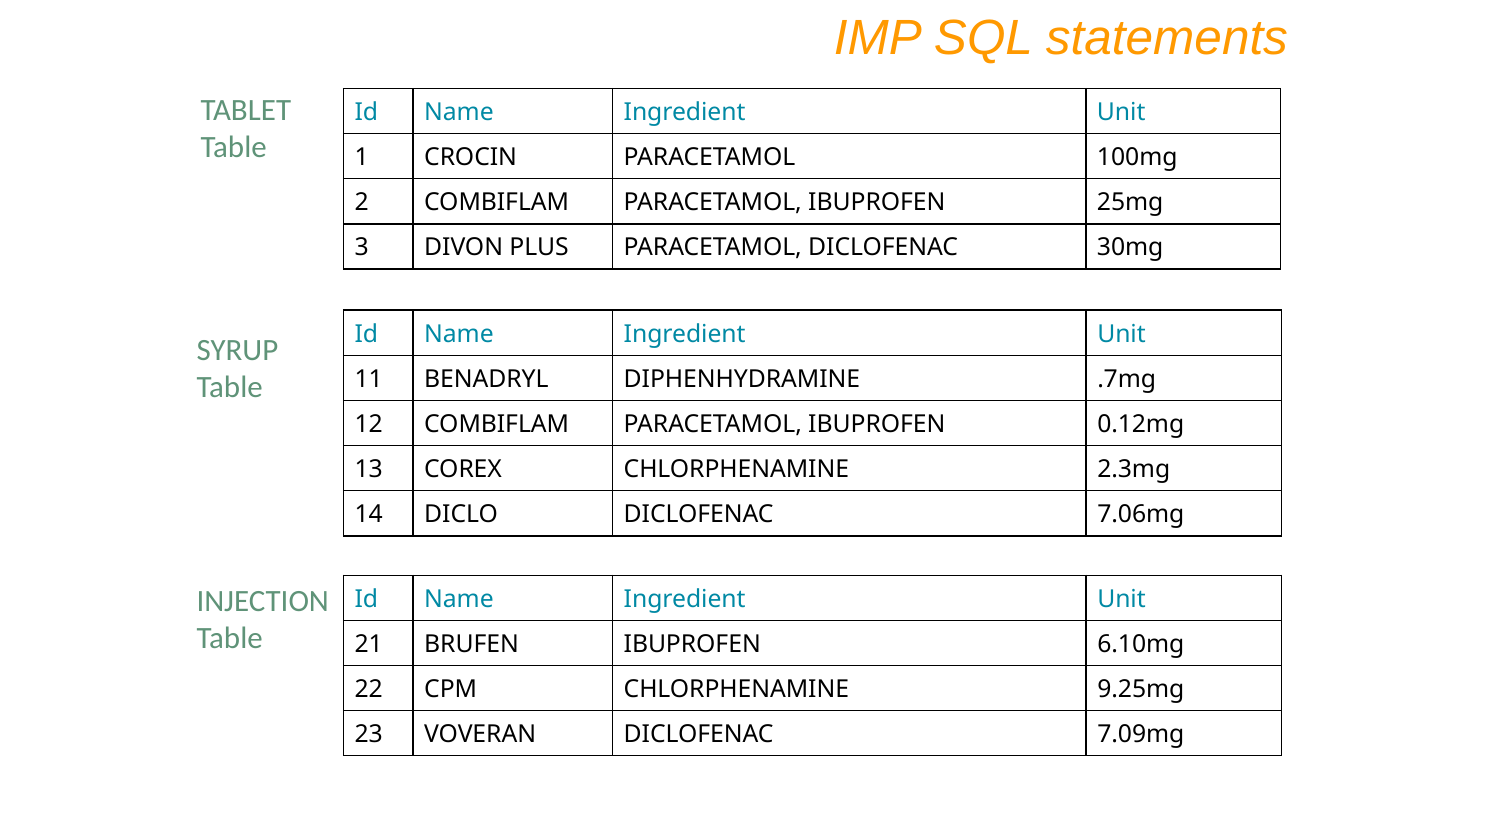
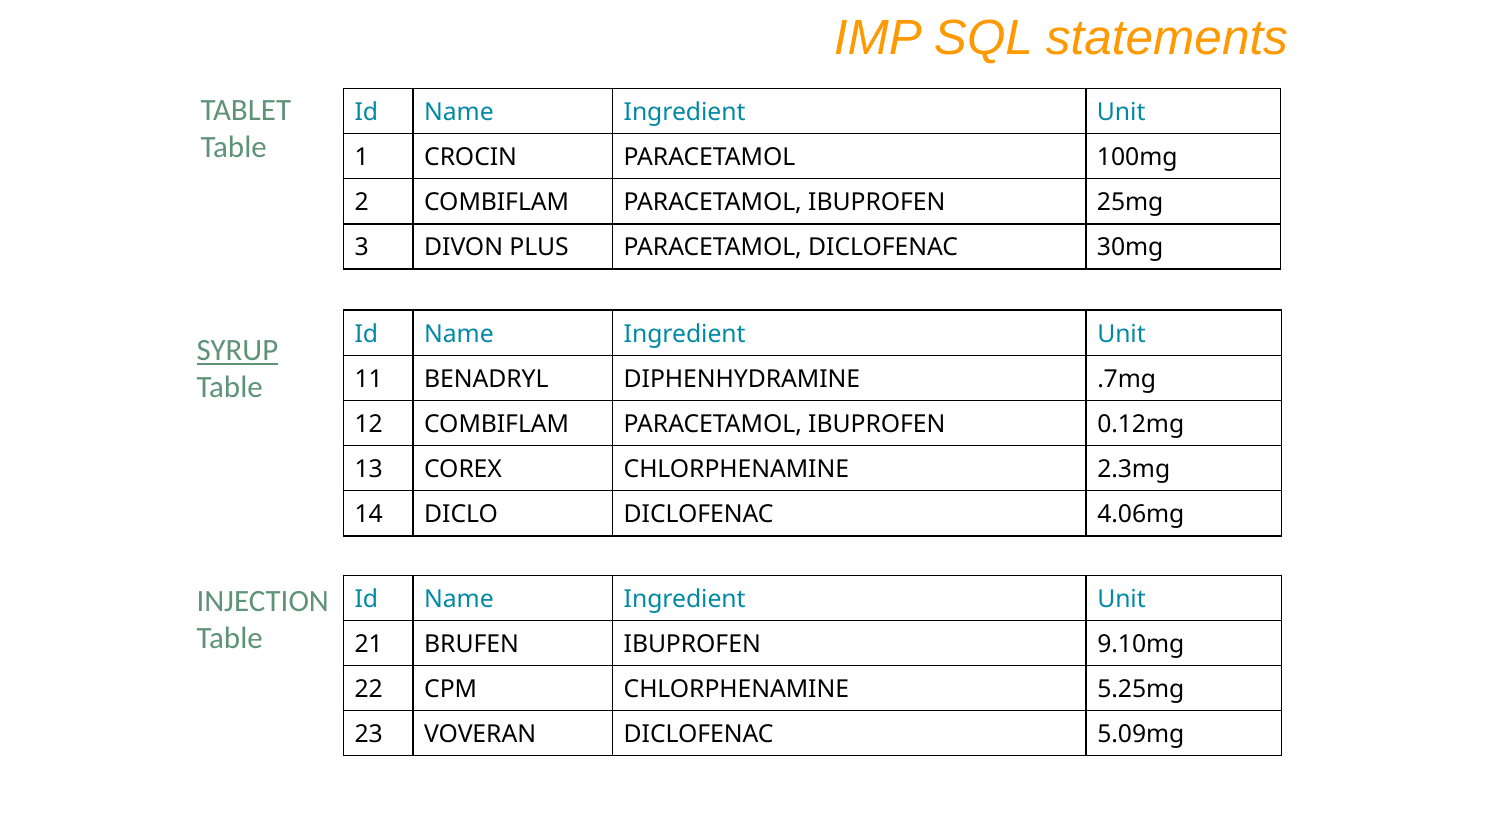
SYRUP underline: none -> present
7.06mg: 7.06mg -> 4.06mg
6.10mg: 6.10mg -> 9.10mg
9.25mg: 9.25mg -> 5.25mg
7.09mg: 7.09mg -> 5.09mg
